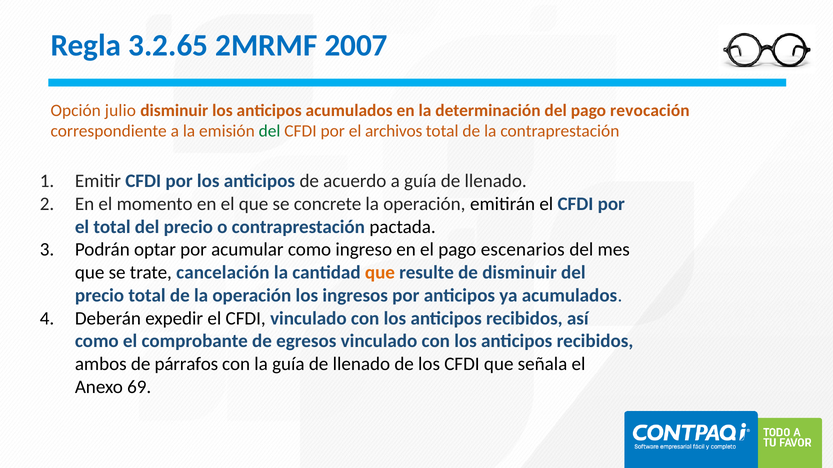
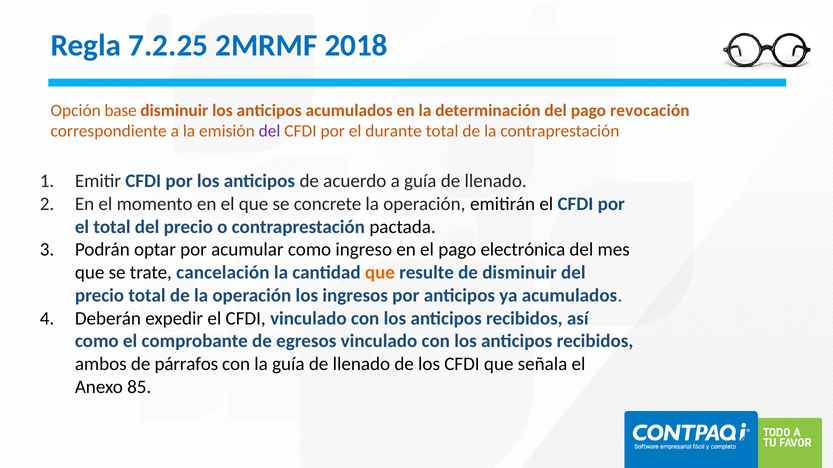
3.2.65: 3.2.65 -> 7.2.25
2007: 2007 -> 2018
julio: julio -> base
del at (270, 131) colour: green -> purple
archivos: archivos -> durante
escenarios: escenarios -> electrónica
69: 69 -> 85
